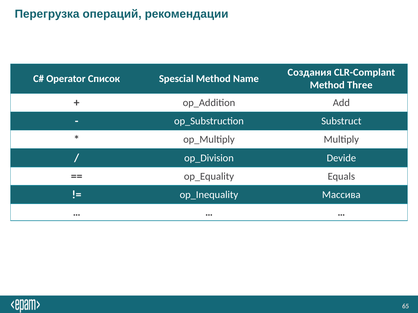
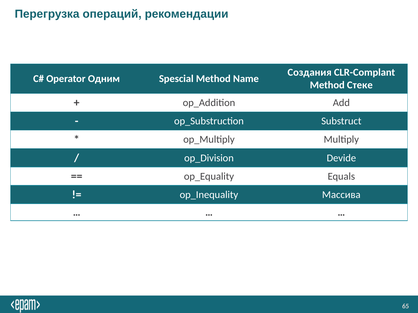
Список: Список -> Одним
Three: Three -> Стеке
